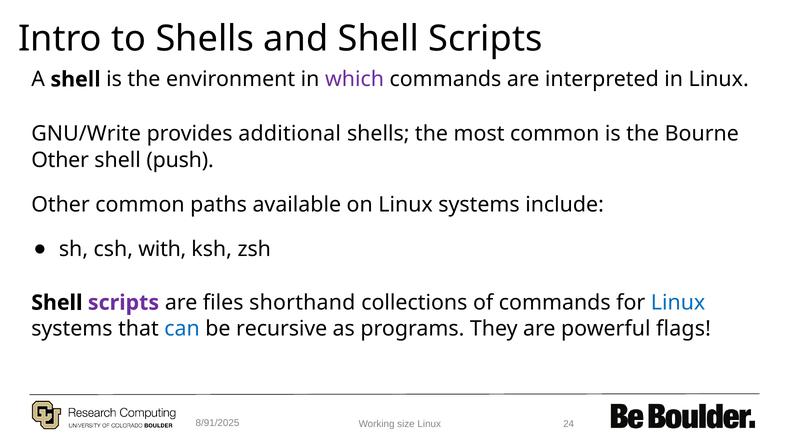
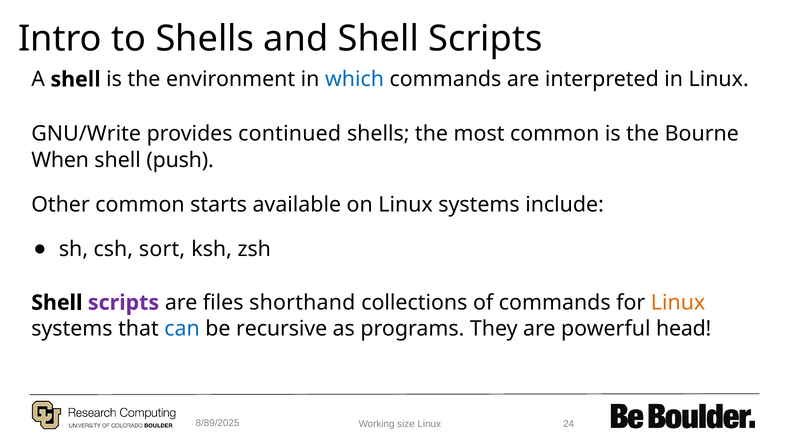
which colour: purple -> blue
additional: additional -> continued
Other at (60, 160): Other -> When
paths: paths -> starts
with: with -> sort
Linux at (678, 303) colour: blue -> orange
flags: flags -> head
8/91/2025: 8/91/2025 -> 8/89/2025
